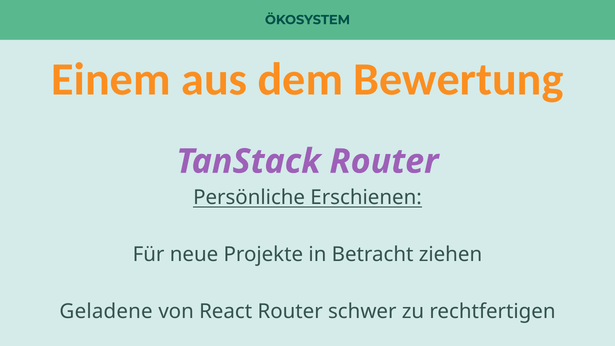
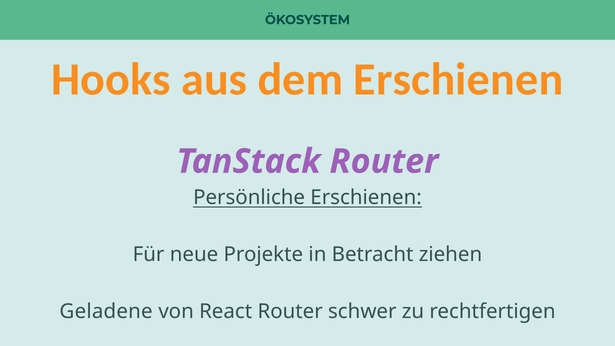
Einem: Einem -> Hooks
dem Bewertung: Bewertung -> Erschienen
